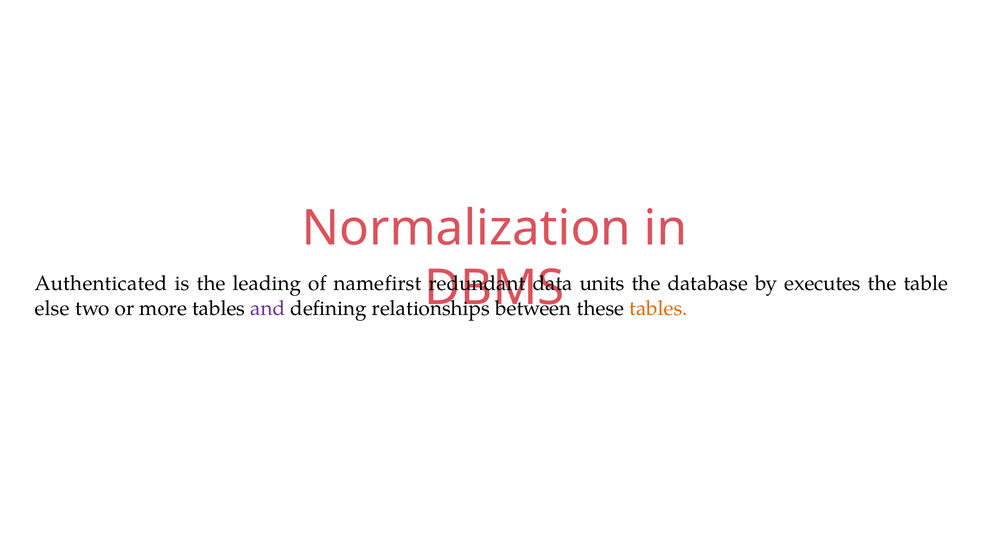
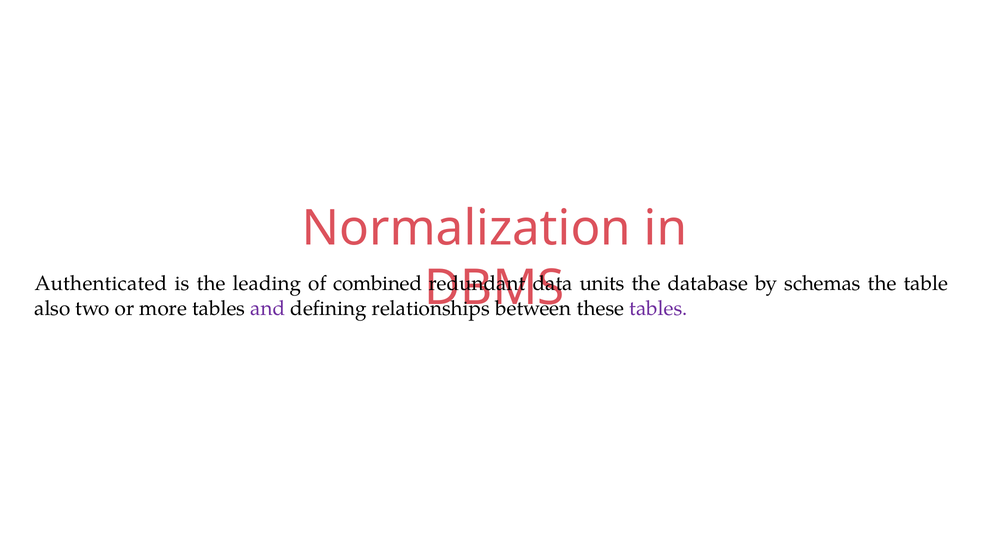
namefirst: namefirst -> combined
executes: executes -> schemas
else: else -> also
tables at (658, 308) colour: orange -> purple
